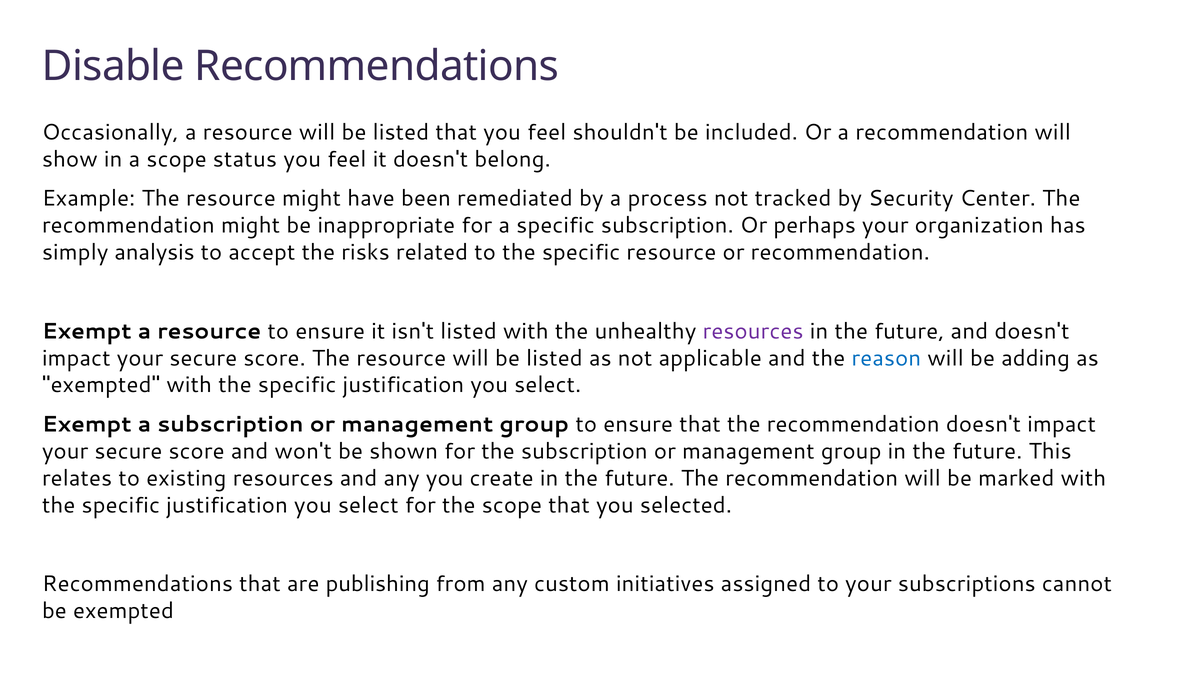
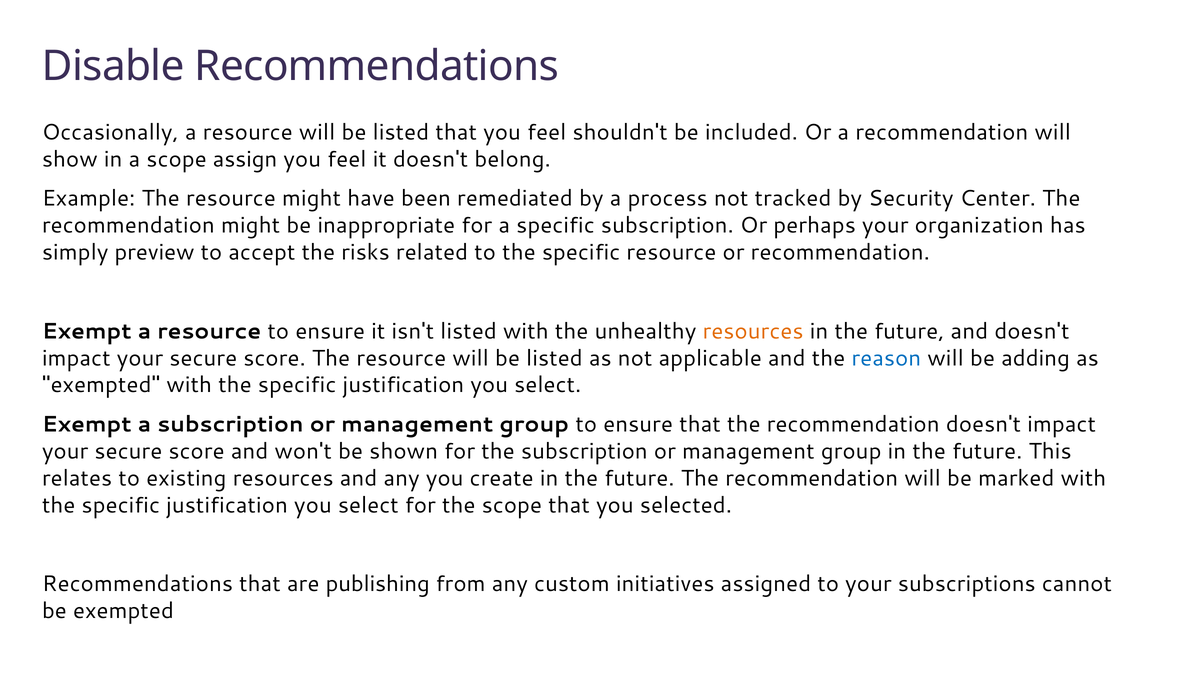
status: status -> assign
analysis: analysis -> preview
resources at (753, 331) colour: purple -> orange
